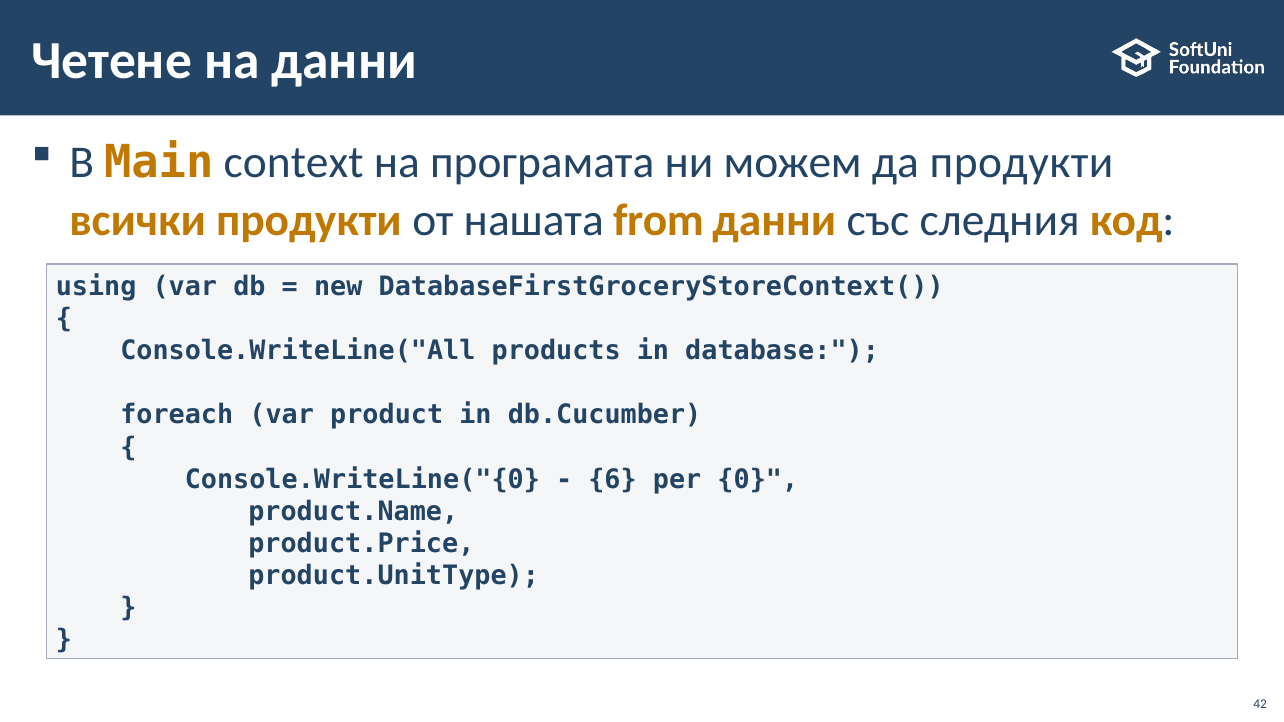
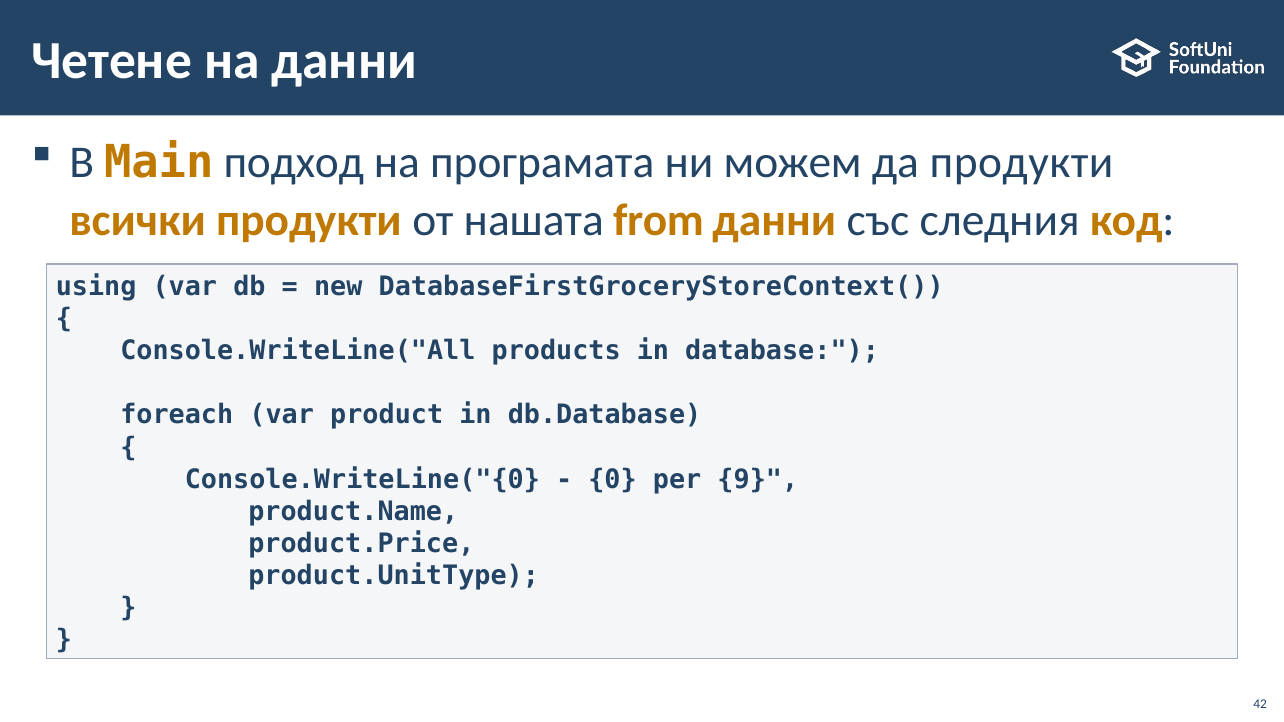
context: context -> подход
db.Cucumber: db.Cucumber -> db.Database
6: 6 -> 0
0: 0 -> 9
